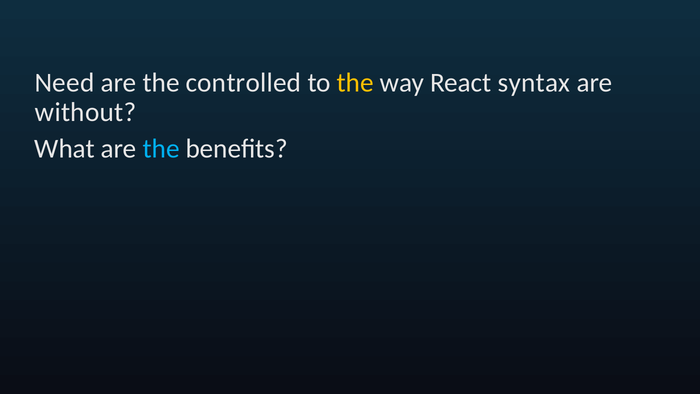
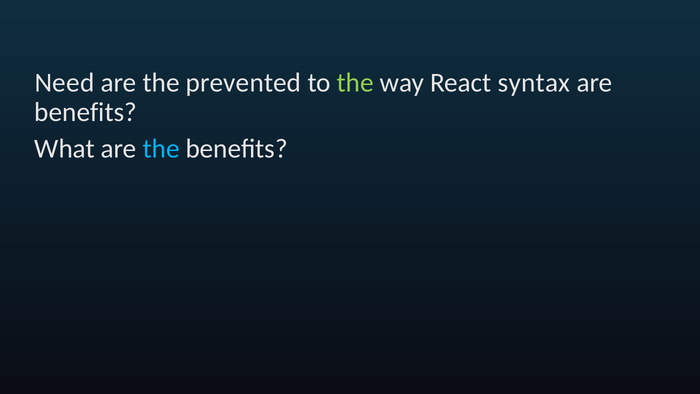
controlled: controlled -> prevented
the at (355, 83) colour: yellow -> light green
without at (86, 112): without -> benefits
